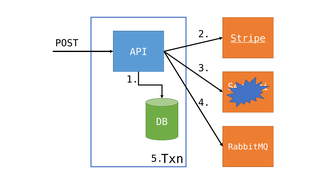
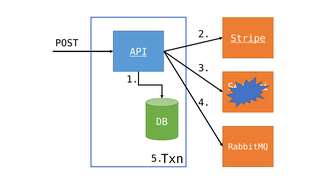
API underline: none -> present
